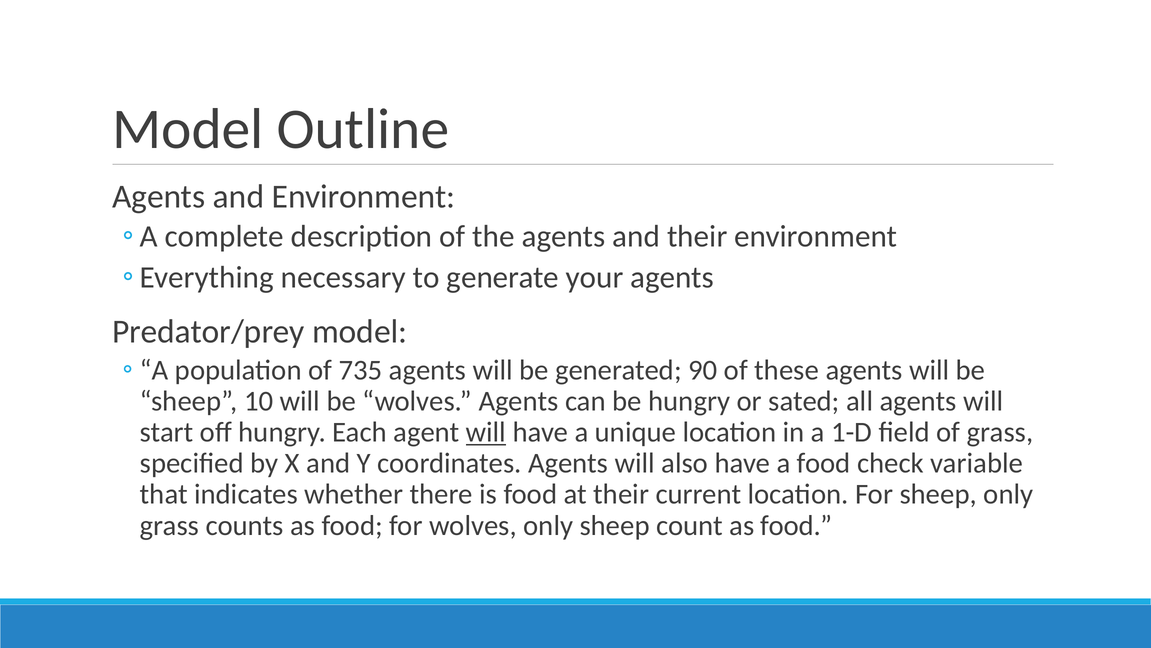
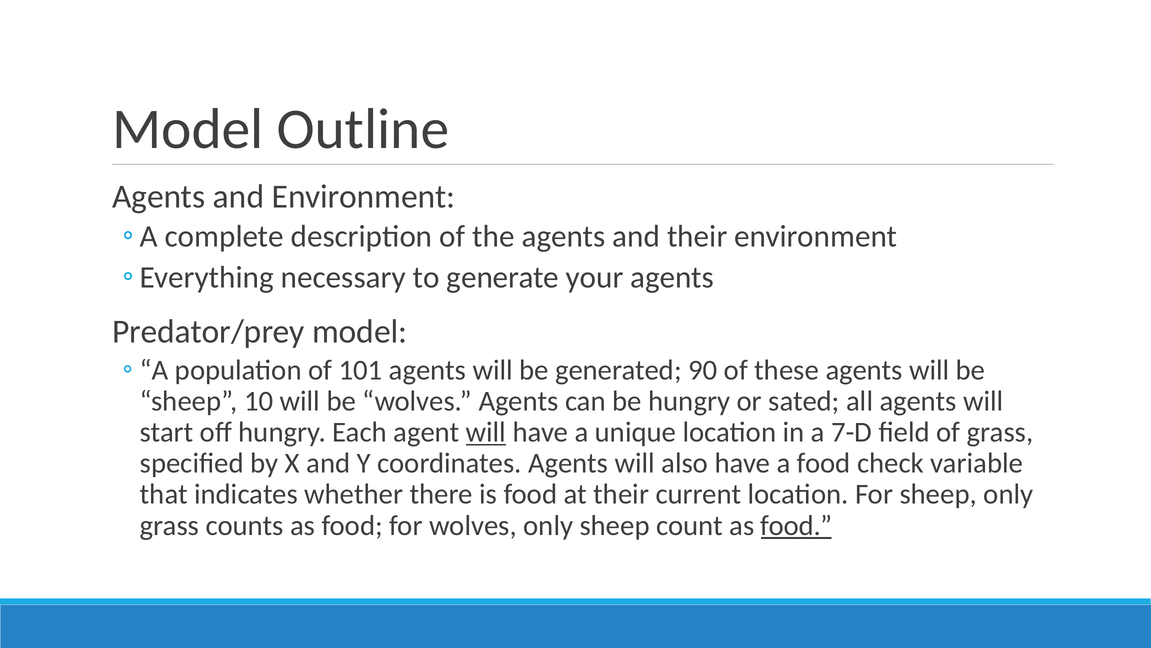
735: 735 -> 101
1-D: 1-D -> 7-D
food at (796, 525) underline: none -> present
